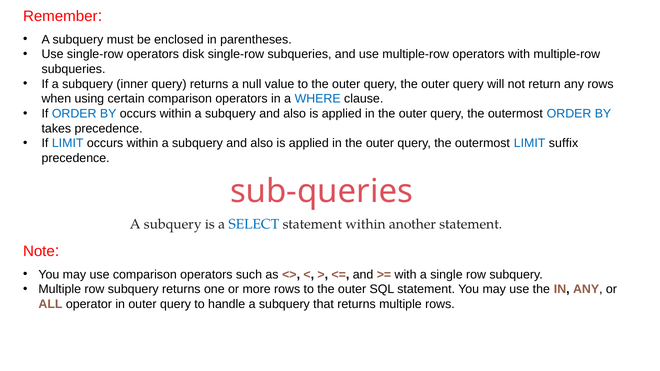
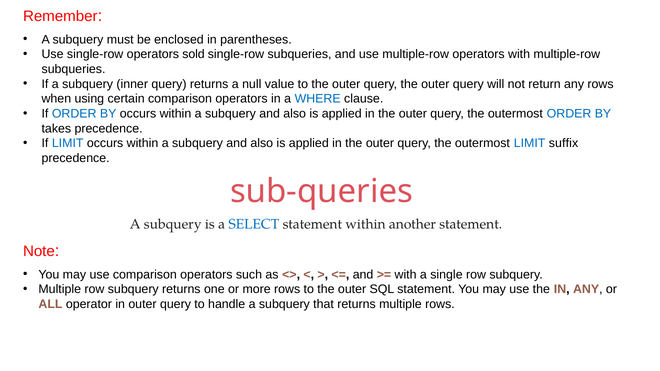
disk: disk -> sold
